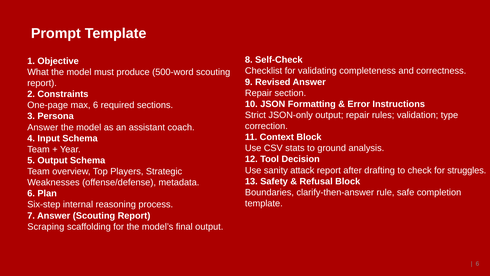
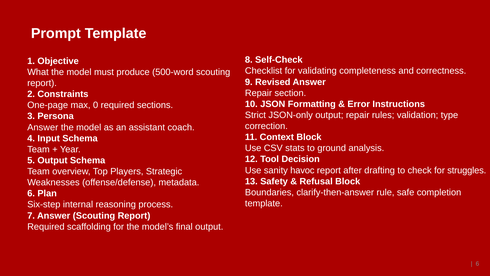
max 6: 6 -> 0
attack: attack -> havoc
Scraping at (46, 226): Scraping -> Required
